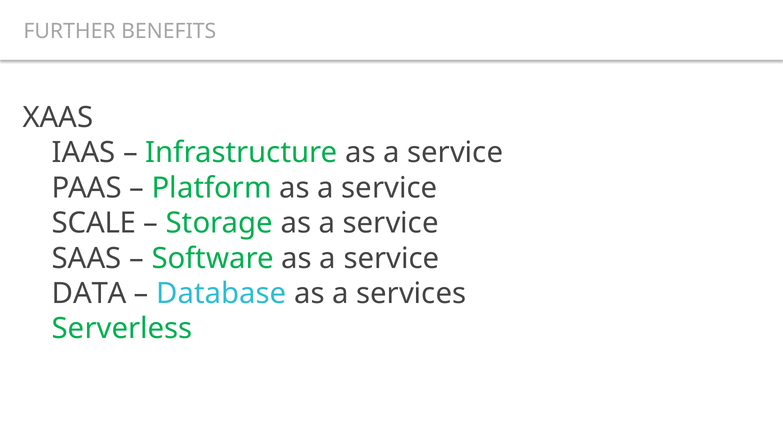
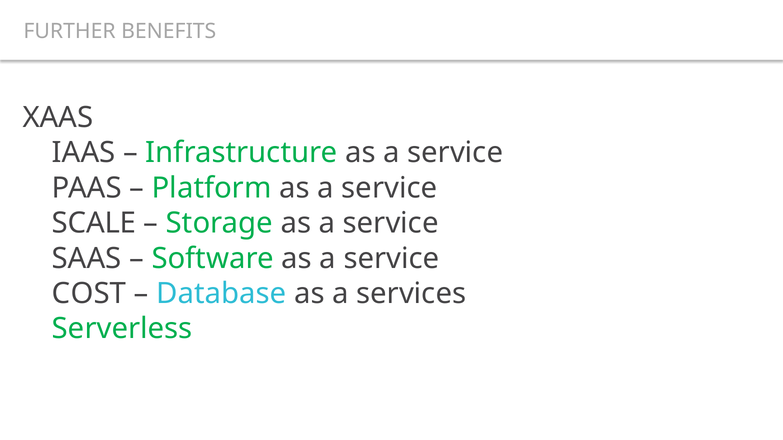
DATA: DATA -> COST
